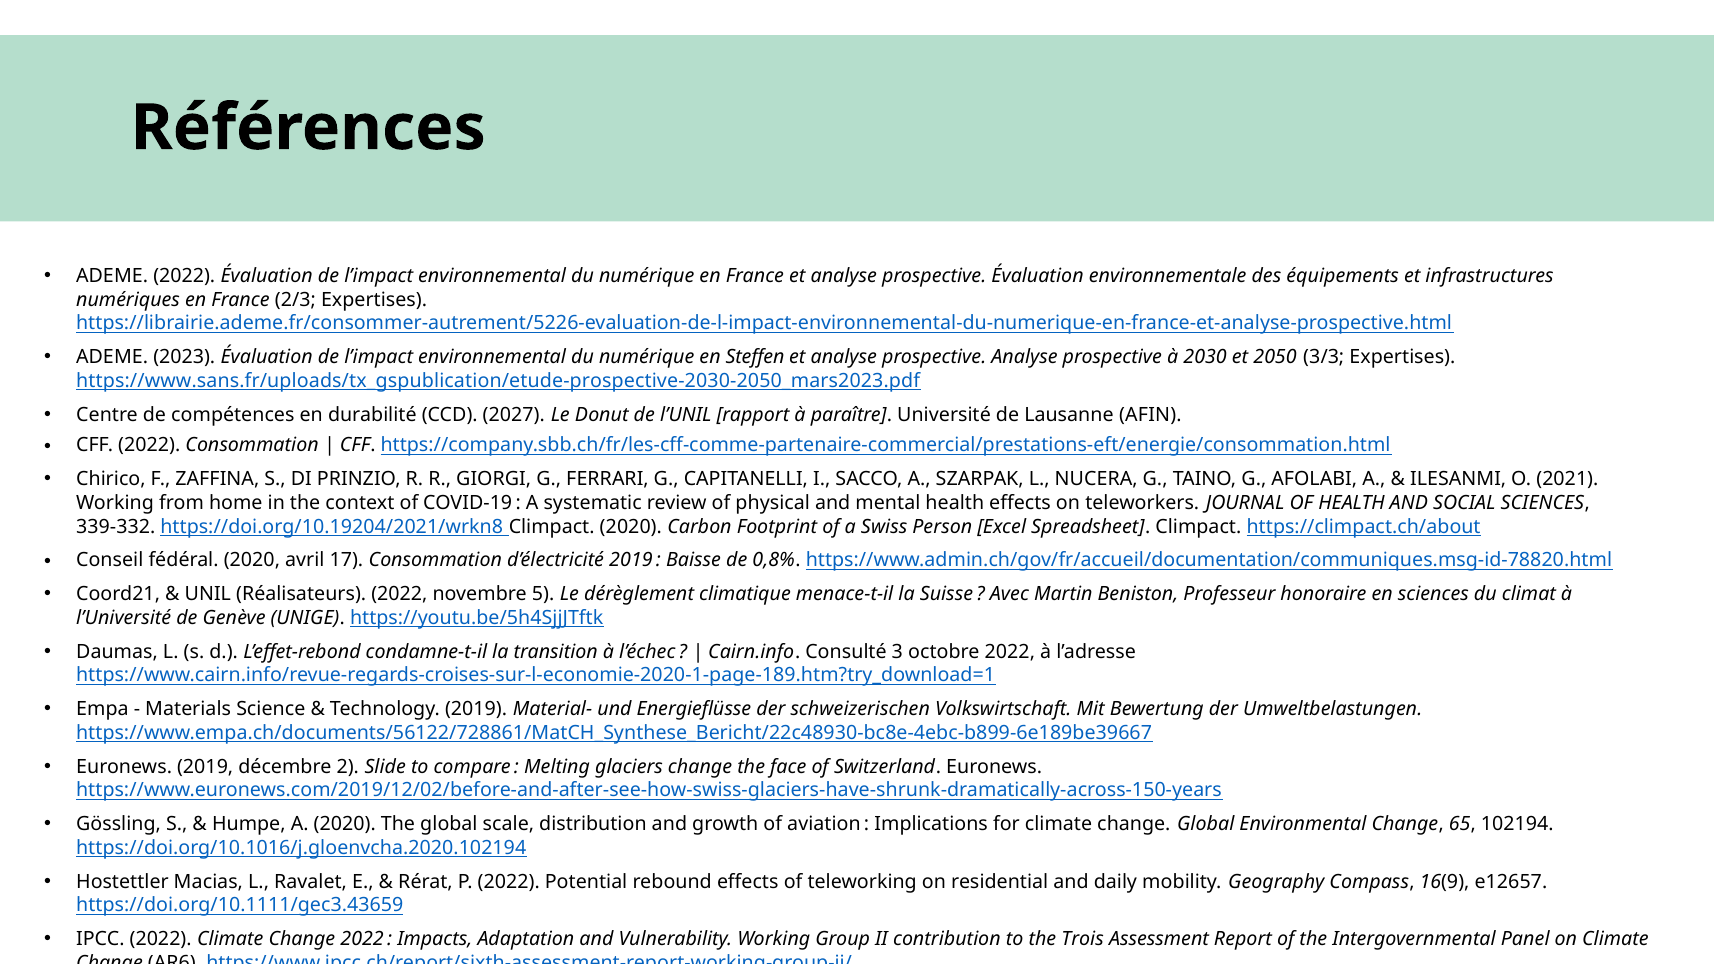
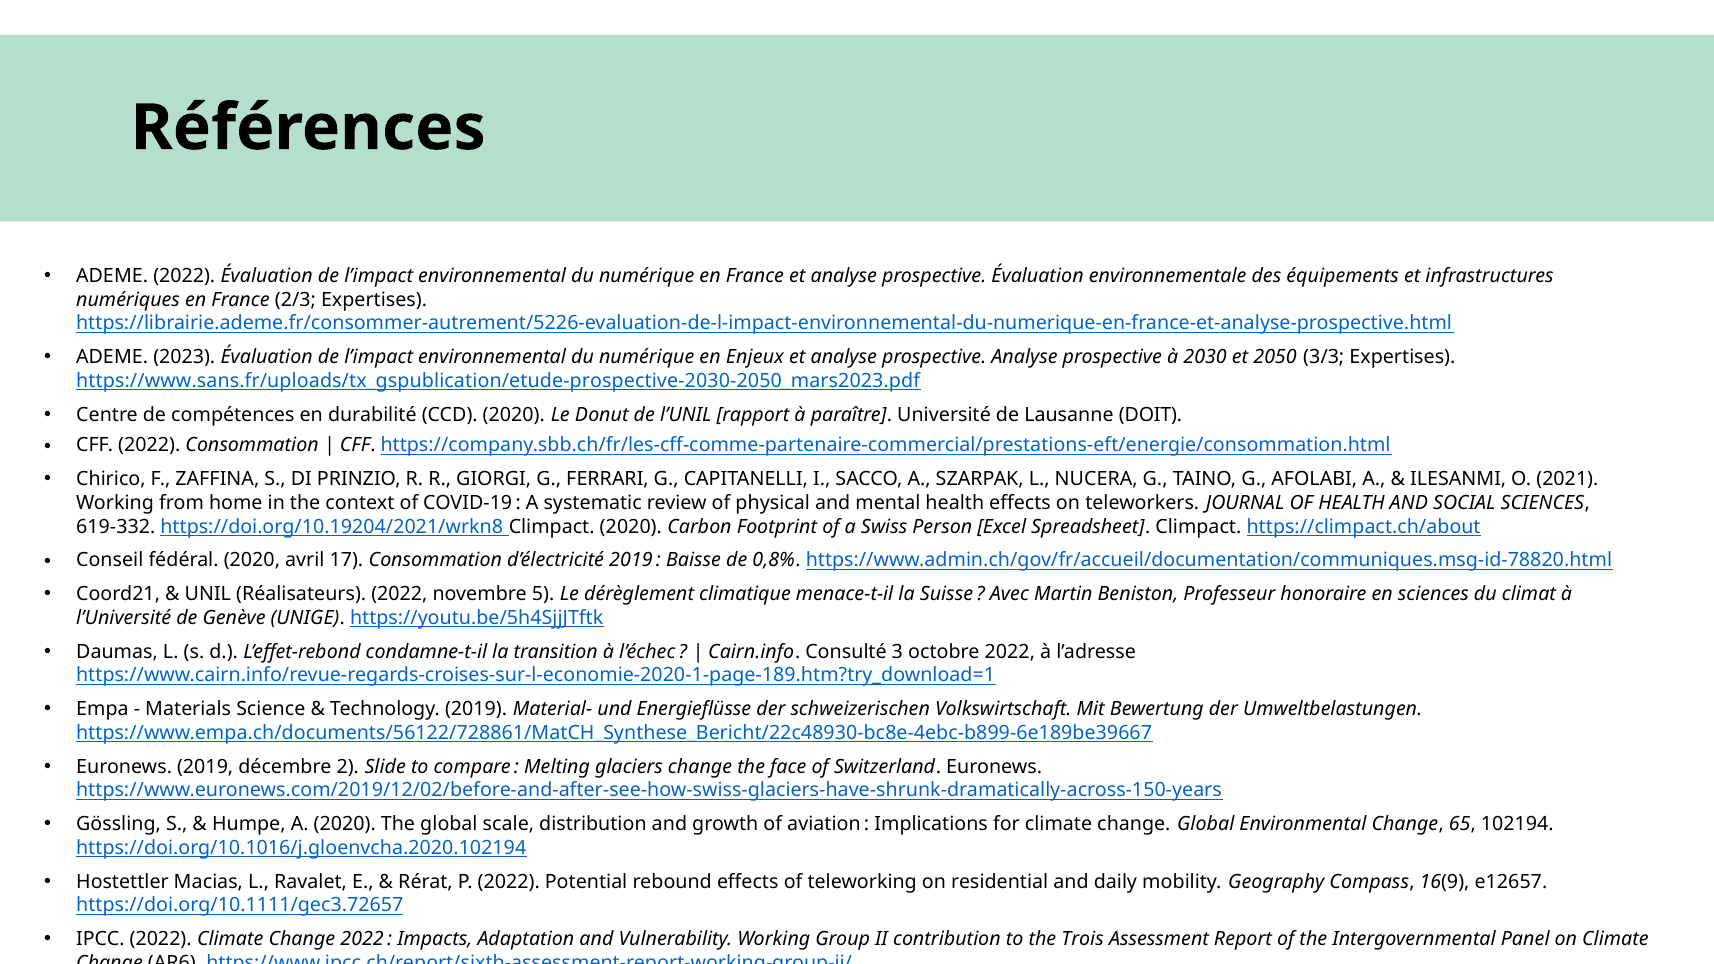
Steffen: Steffen -> Enjeux
CCD 2027: 2027 -> 2020
AFIN: AFIN -> DOIT
339‑332: 339‑332 -> 619‑332
https://doi.org/10.1111/gec3.43659: https://doi.org/10.1111/gec3.43659 -> https://doi.org/10.1111/gec3.72657
